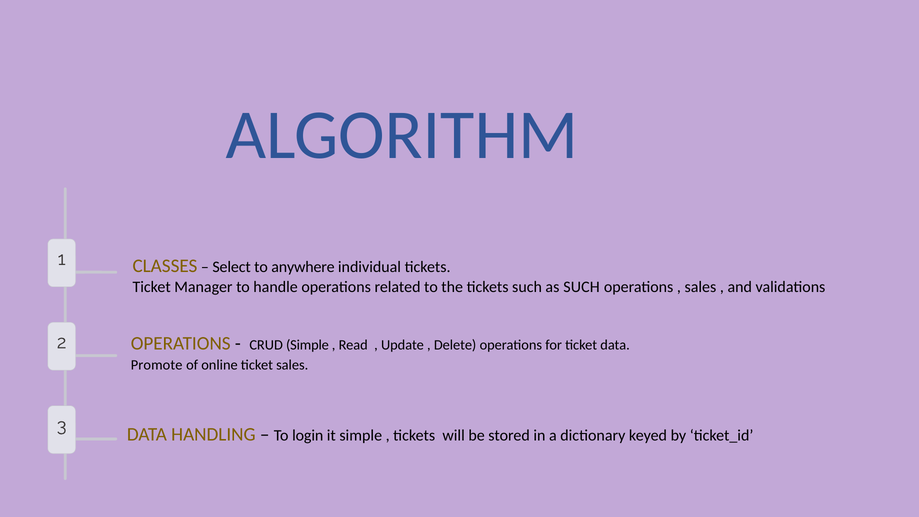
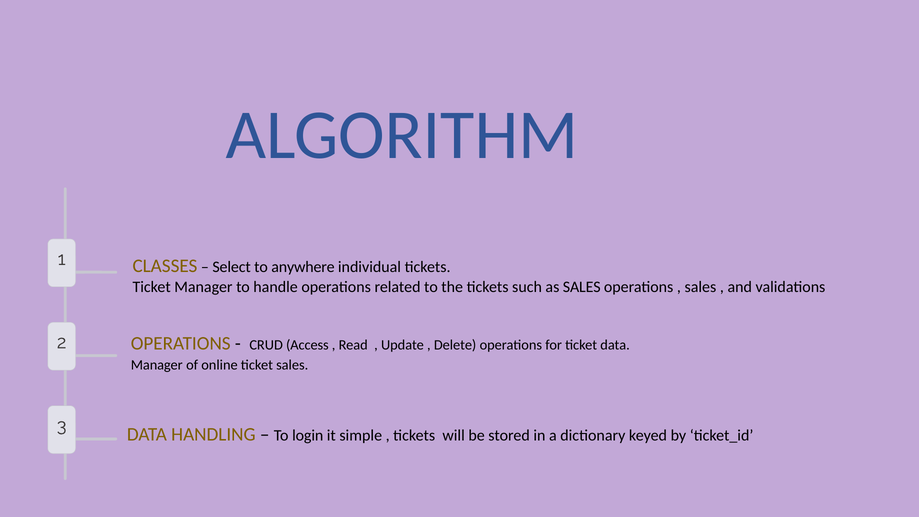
as SUCH: SUCH -> SALES
CRUD Simple: Simple -> Access
Promote at (157, 365): Promote -> Manager
